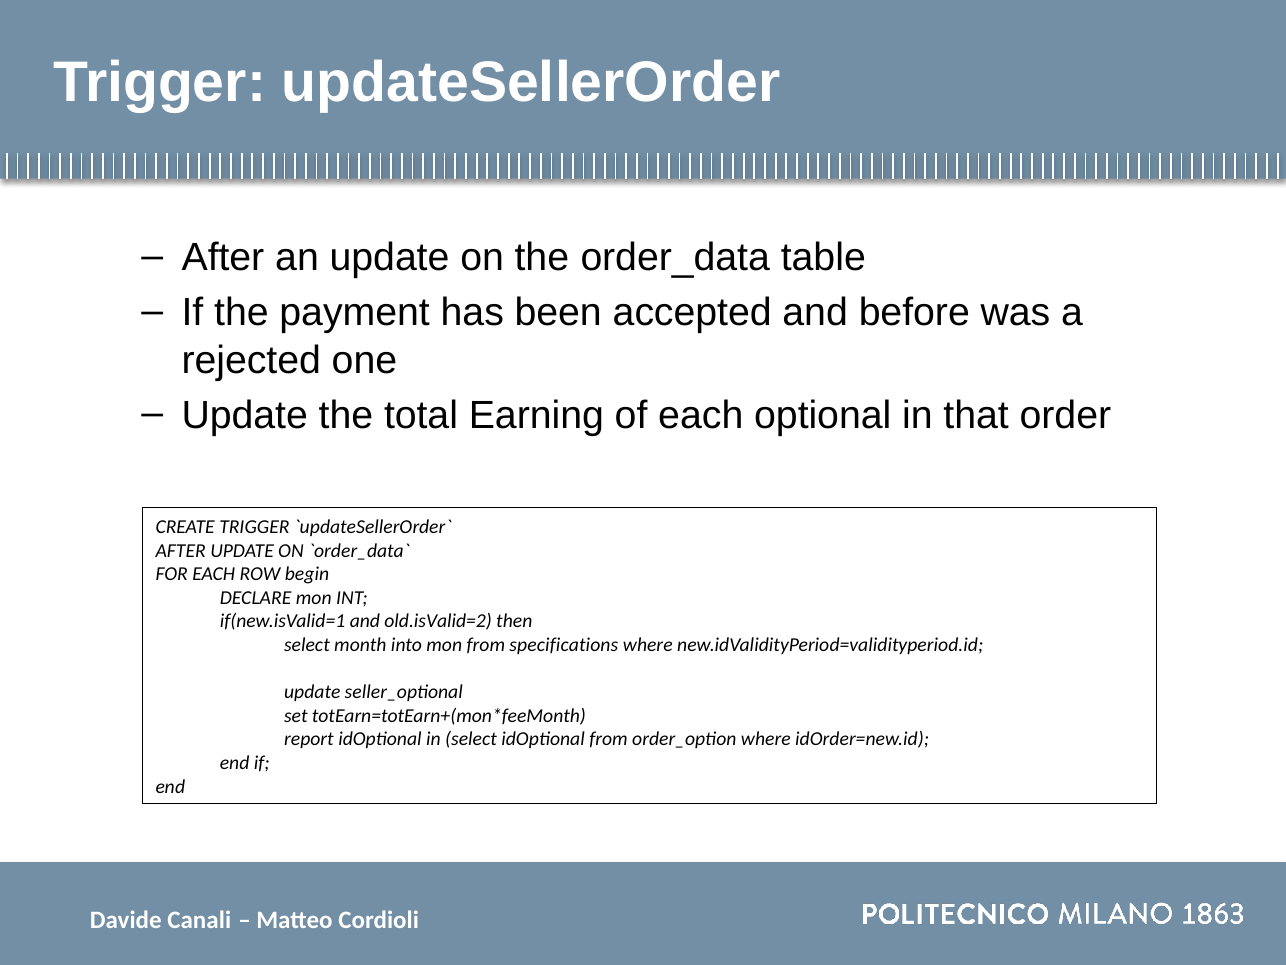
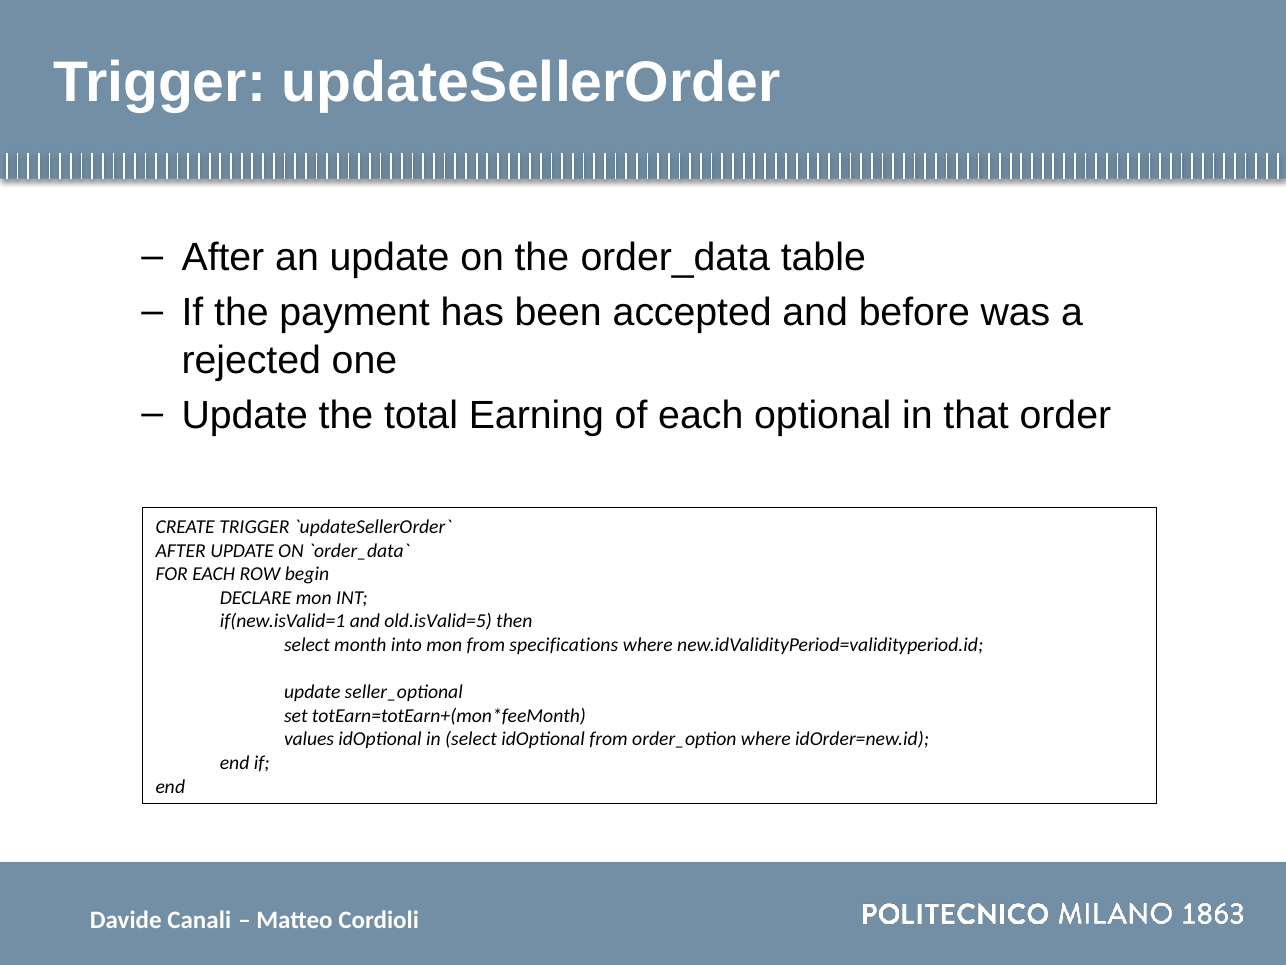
old.isValid=2: old.isValid=2 -> old.isValid=5
report: report -> values
